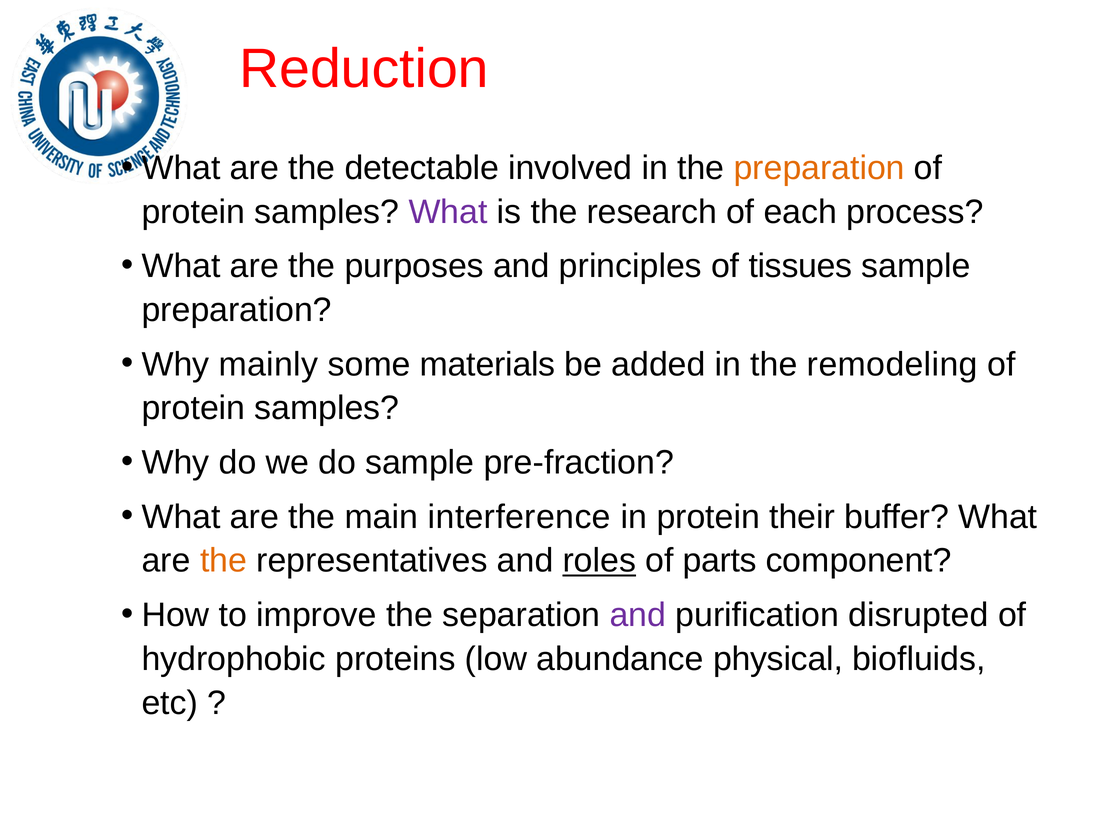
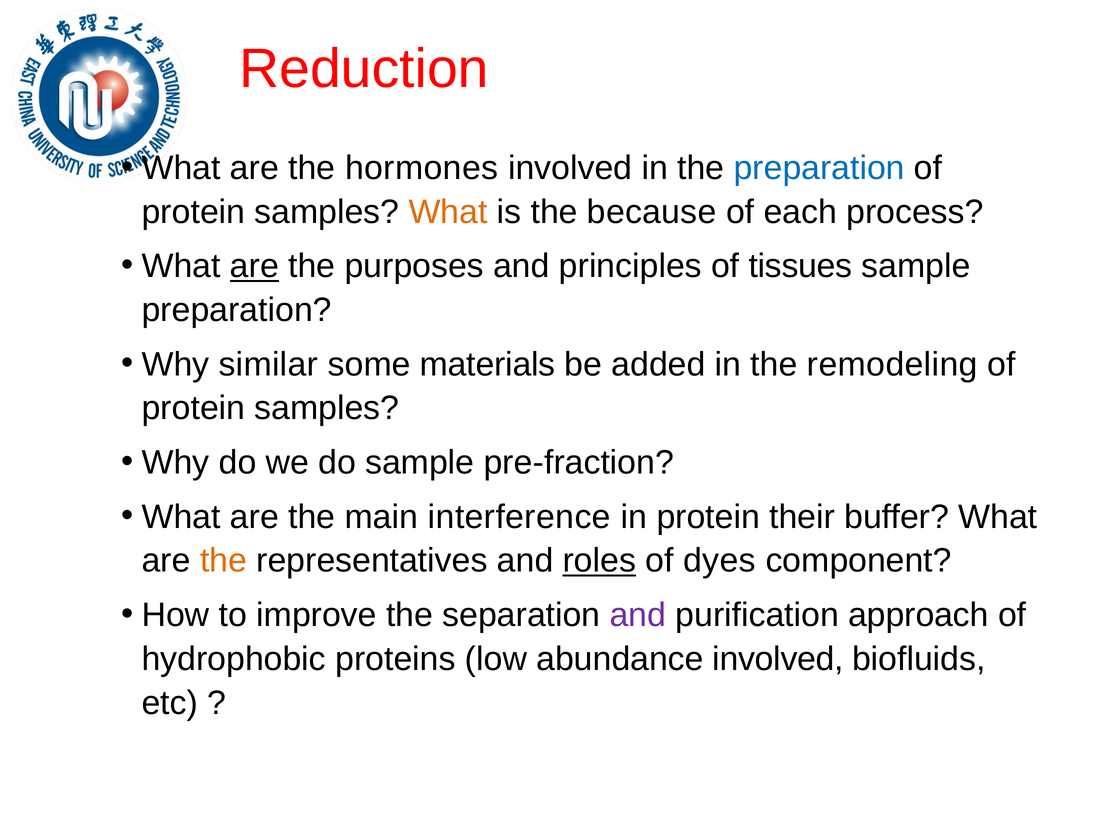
detectable: detectable -> hormones
preparation at (819, 168) colour: orange -> blue
What at (448, 212) colour: purple -> orange
research: research -> because
are at (254, 266) underline: none -> present
mainly: mainly -> similar
parts: parts -> dyes
disrupted: disrupted -> approach
abundance physical: physical -> involved
